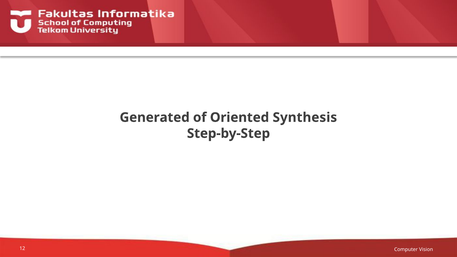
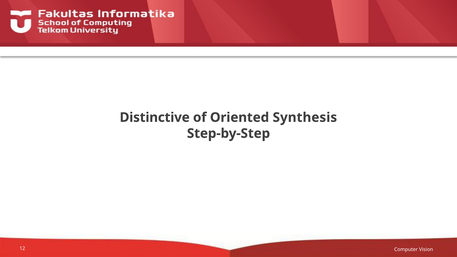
Generated: Generated -> Distinctive
